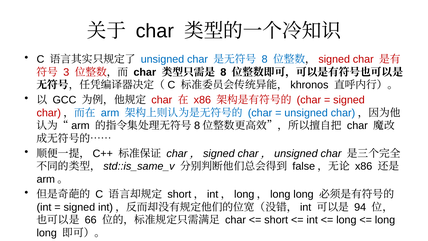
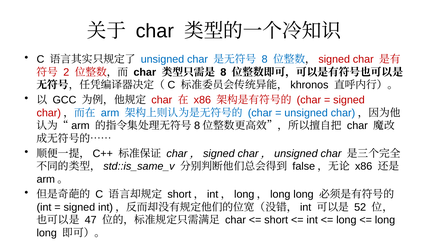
3: 3 -> 2
94: 94 -> 52
66: 66 -> 47
